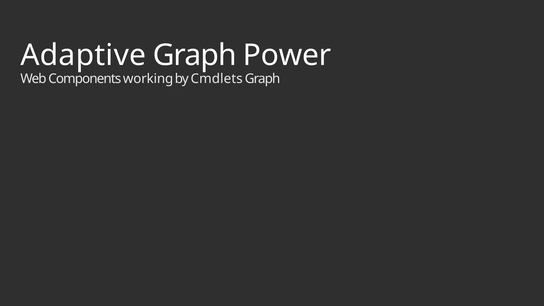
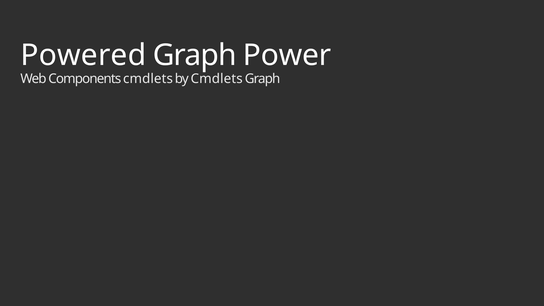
Adaptive: Adaptive -> Powered
Components working: working -> cmdlets
